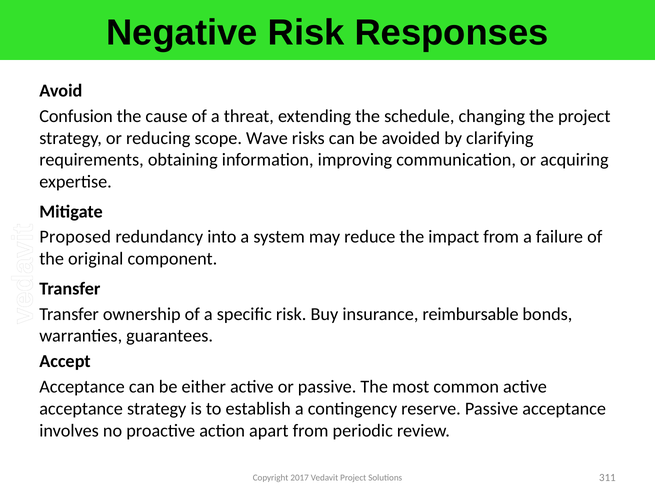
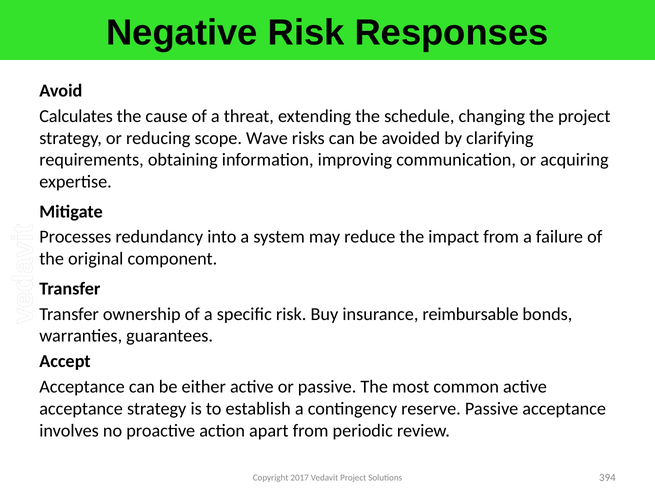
Confusion: Confusion -> Calculates
Proposed: Proposed -> Processes
311: 311 -> 394
